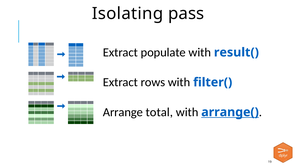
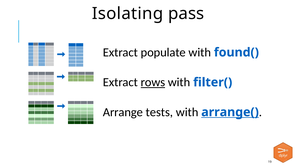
result(: result( -> found(
rows underline: none -> present
total: total -> tests
